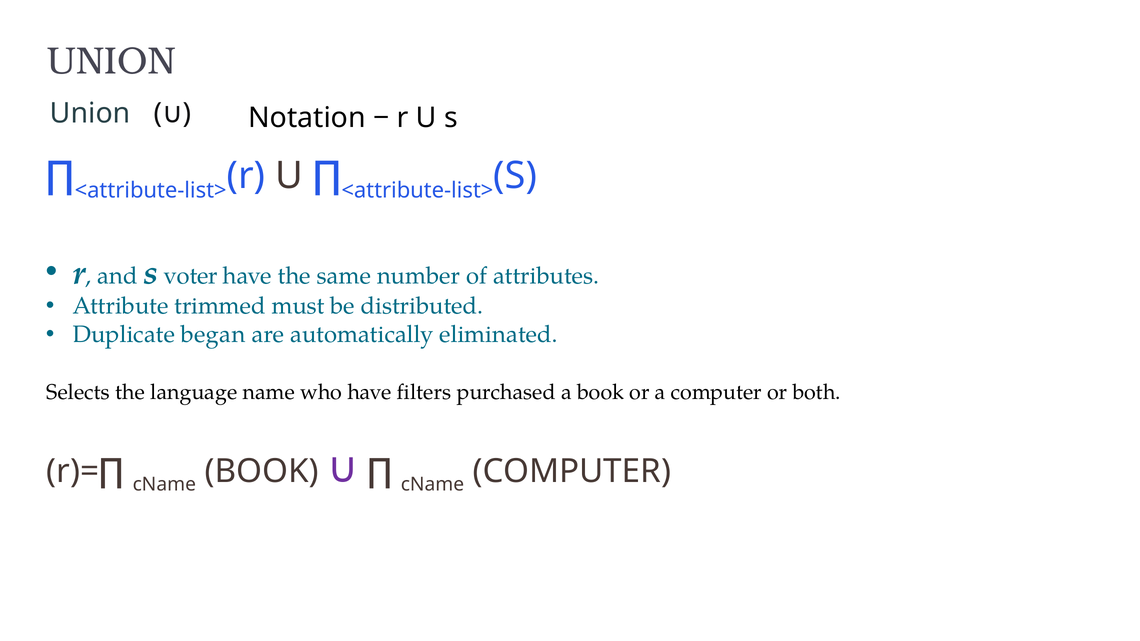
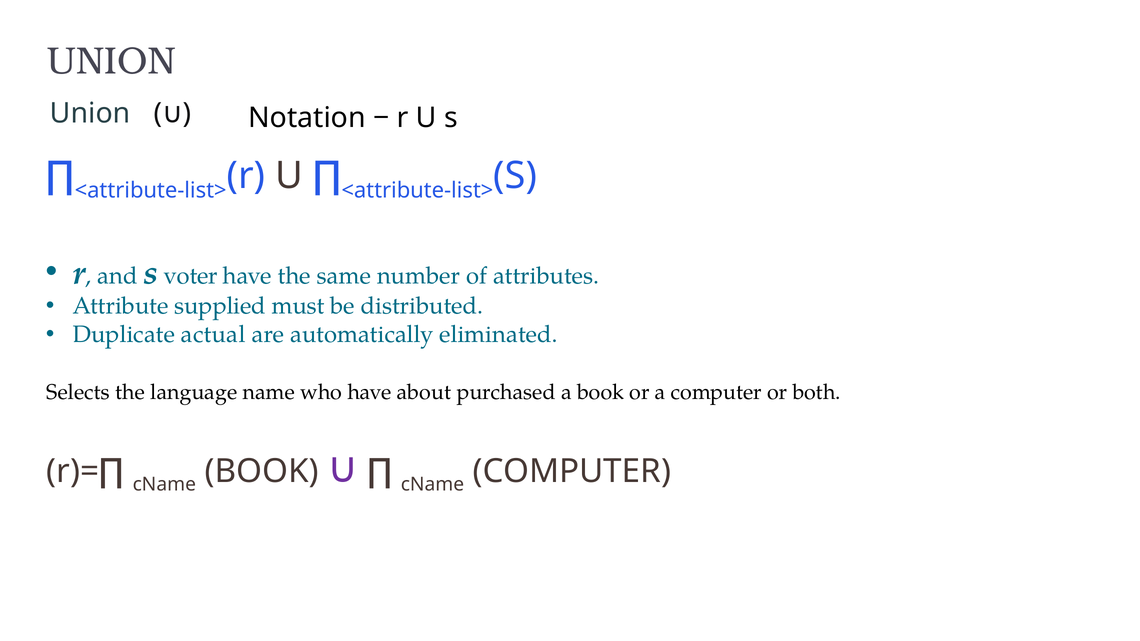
trimmed: trimmed -> supplied
began: began -> actual
filters: filters -> about
